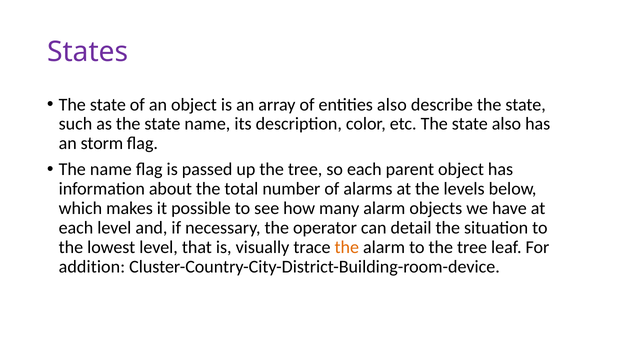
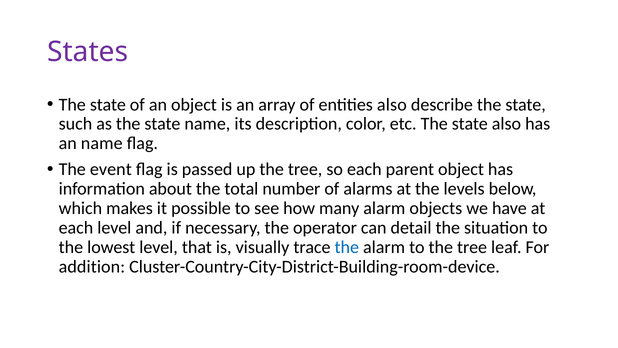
an storm: storm -> name
The name: name -> event
the at (347, 247) colour: orange -> blue
